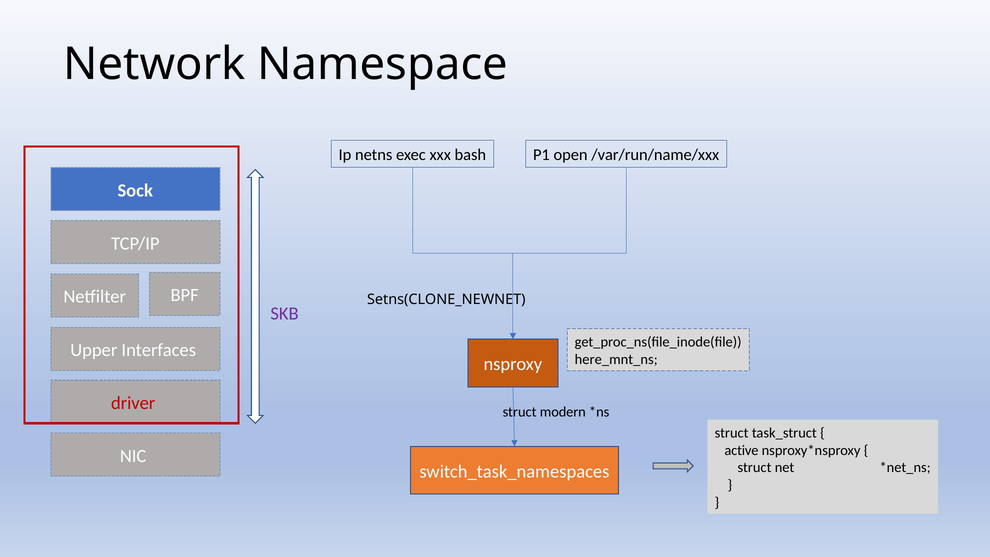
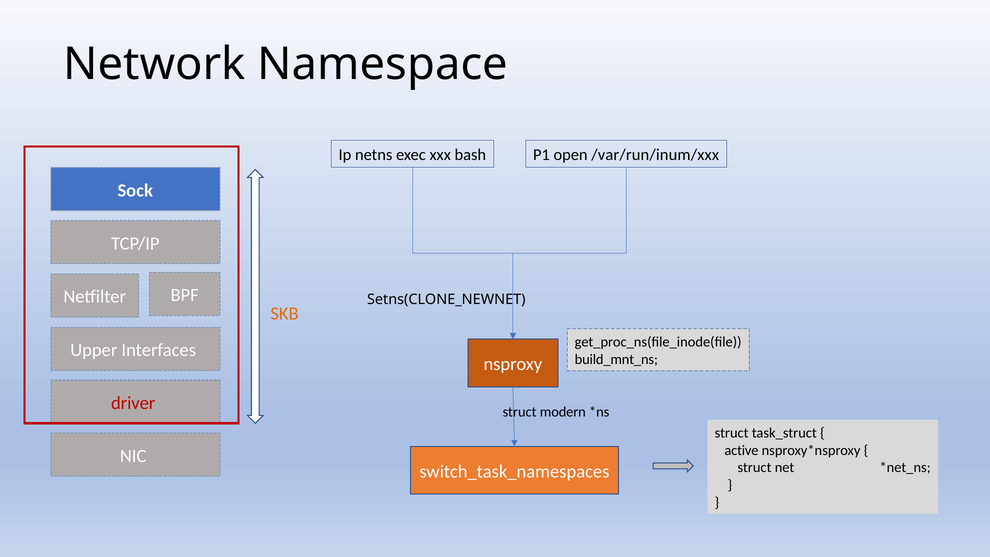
/var/run/name/xxx: /var/run/name/xxx -> /var/run/inum/xxx
SKB colour: purple -> orange
here_mnt_ns: here_mnt_ns -> build_mnt_ns
